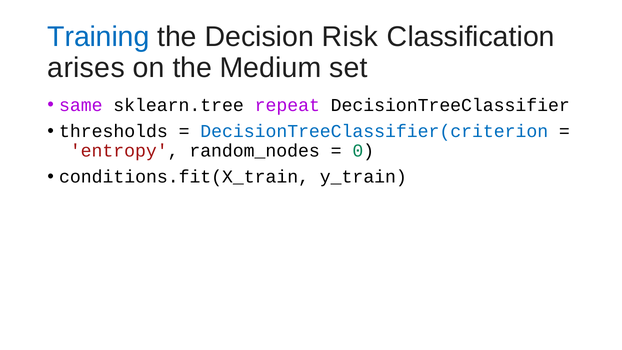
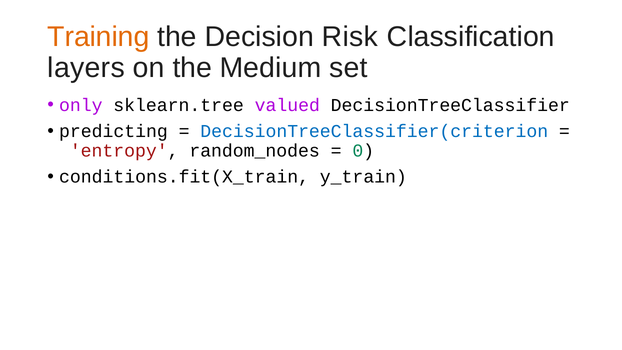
Training colour: blue -> orange
arises: arises -> layers
same: same -> only
repeat: repeat -> valued
thresholds: thresholds -> predicting
